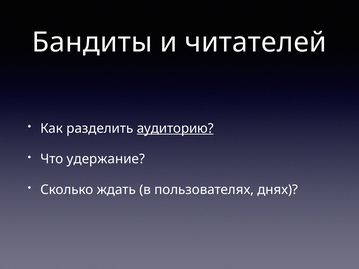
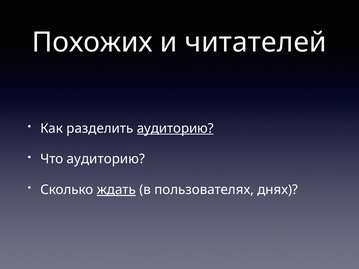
Бандиты: Бандиты -> Похожих
Что удержание: удержание -> аудиторию
ждать underline: none -> present
